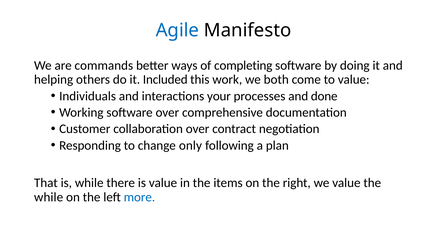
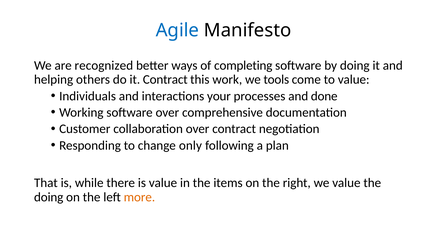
commands: commands -> recognized
it Included: Included -> Contract
both: both -> tools
while at (49, 197): while -> doing
more colour: blue -> orange
